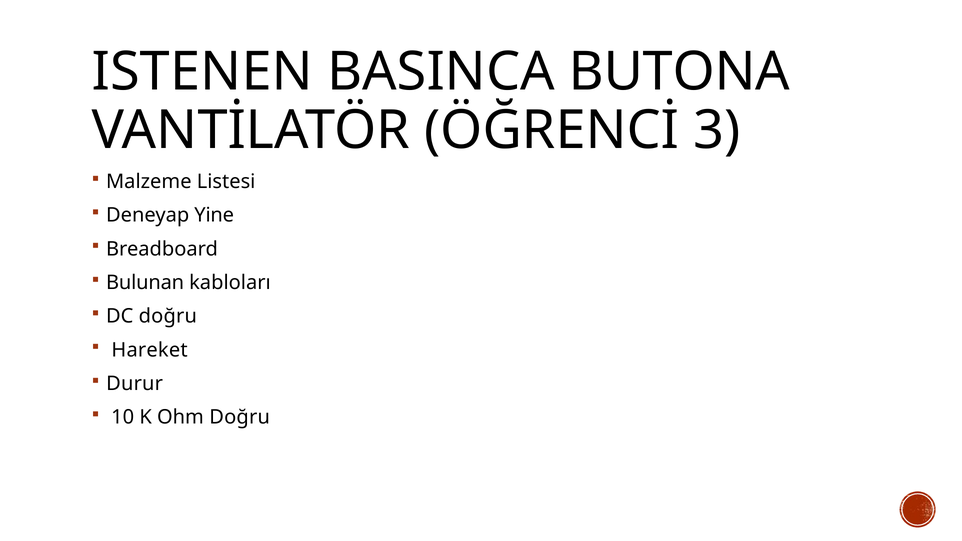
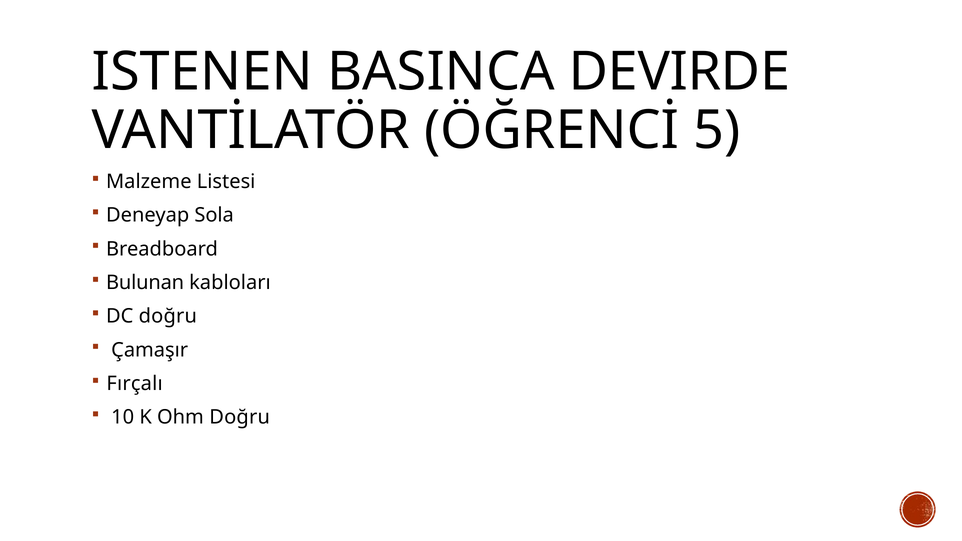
BUTONA: BUTONA -> DEVIRDE
3: 3 -> 5
Yine: Yine -> Sola
Hareket: Hareket -> Çamaşır
Durur: Durur -> Fırçalı
